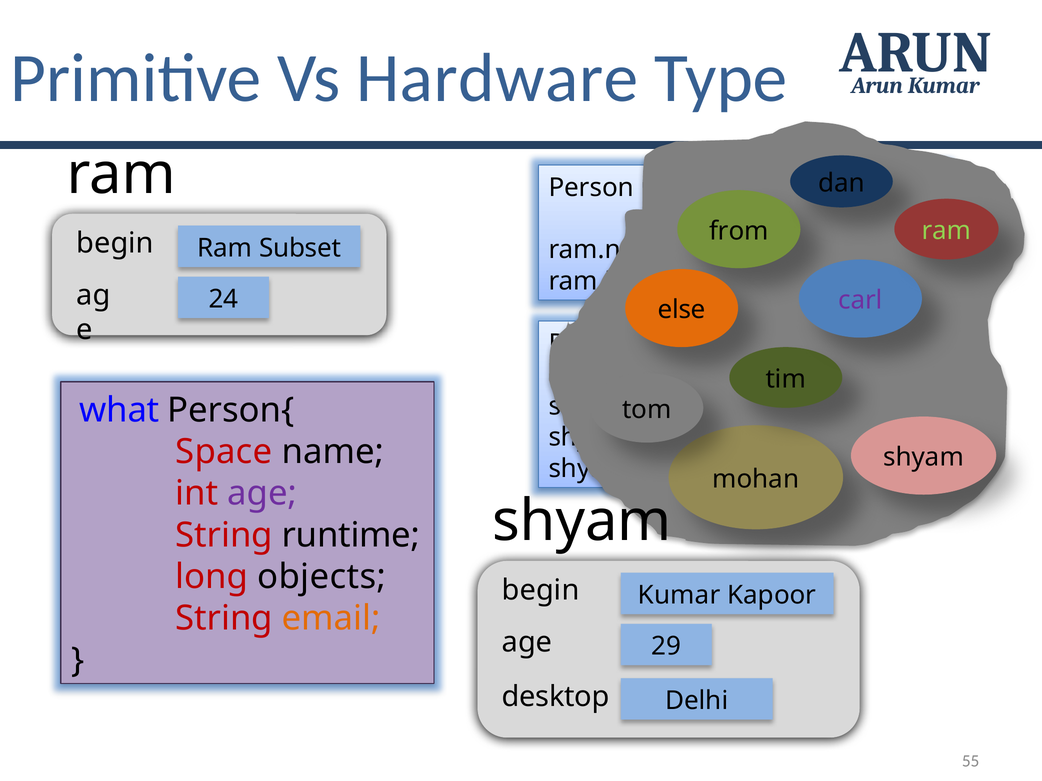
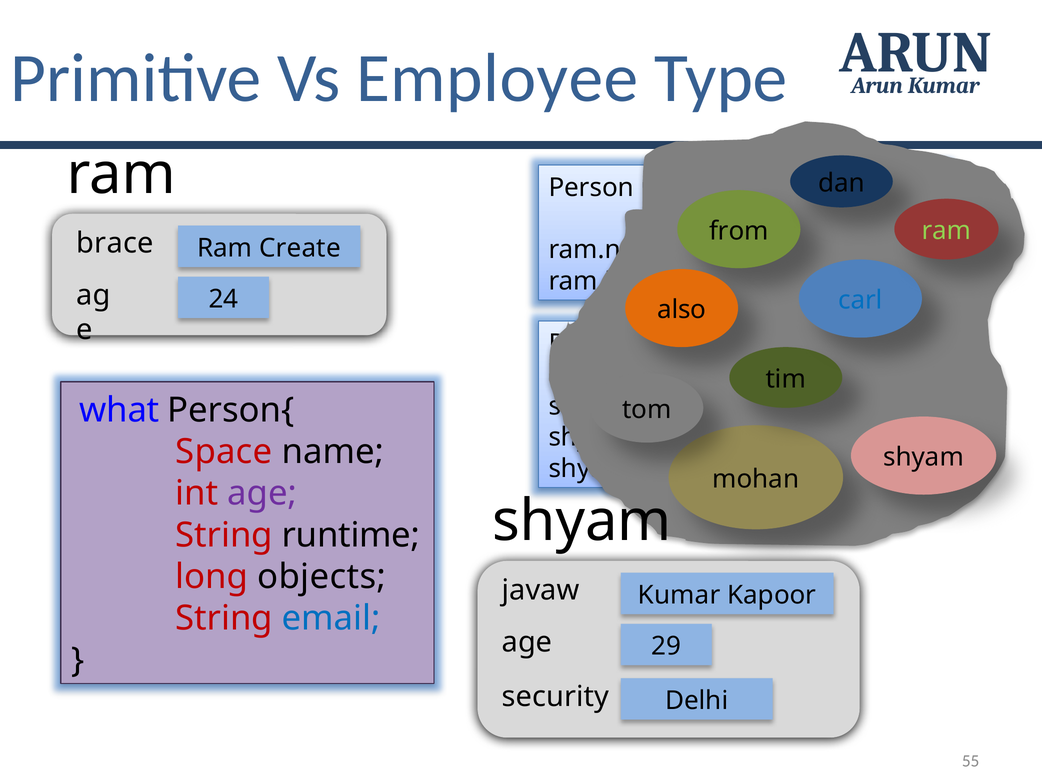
Hardware: Hardware -> Employee
begin at (115, 243): begin -> brace
Subset: Subset -> Create
carl colour: purple -> blue
else: else -> also
begin at (541, 591): begin -> javaw
email colour: orange -> blue
desktop: desktop -> security
